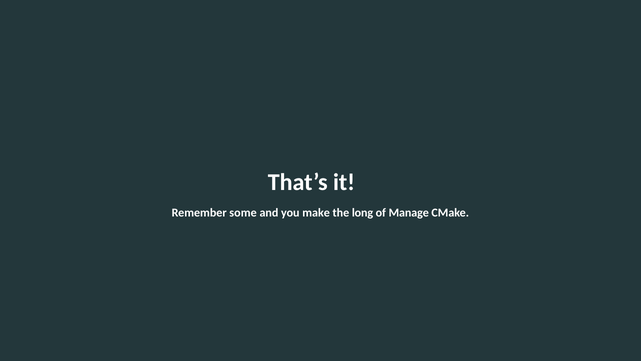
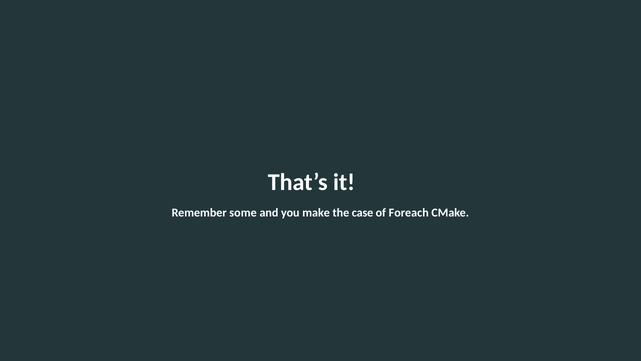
long: long -> case
Manage: Manage -> Foreach
